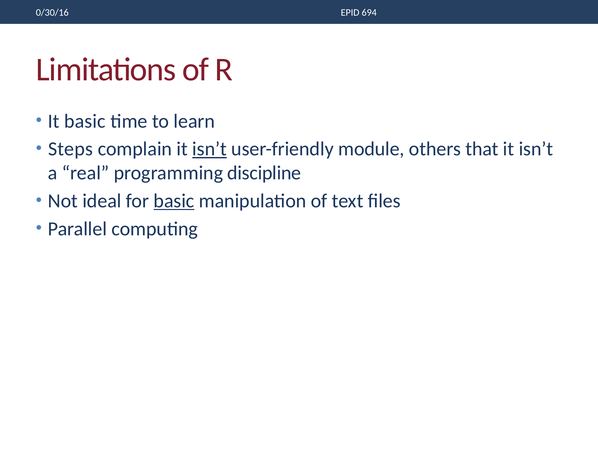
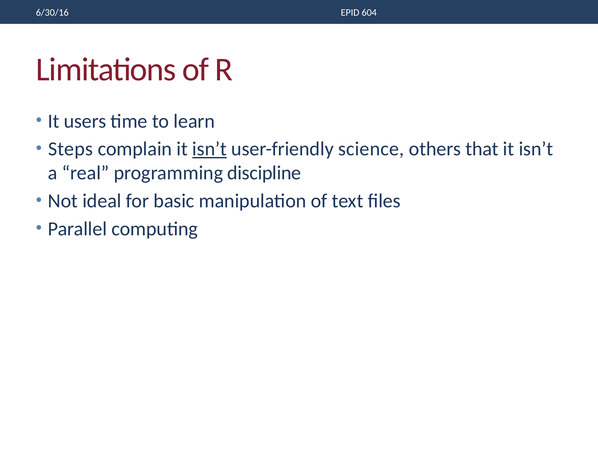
694: 694 -> 604
0/30/16: 0/30/16 -> 6/30/16
It basic: basic -> users
module: module -> science
basic at (174, 201) underline: present -> none
